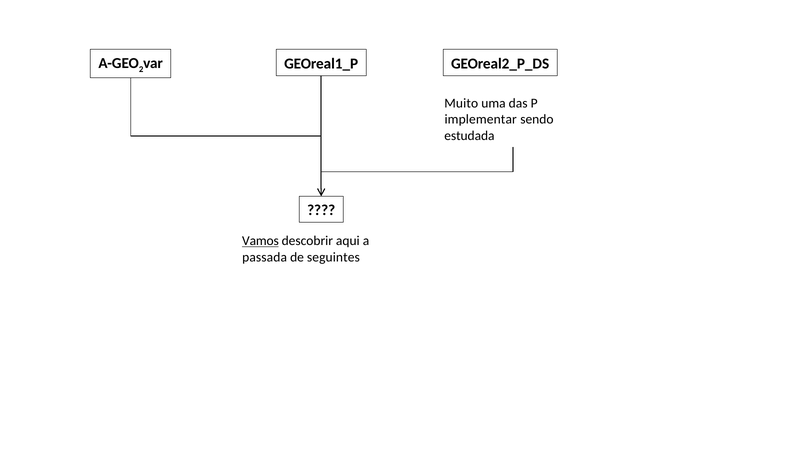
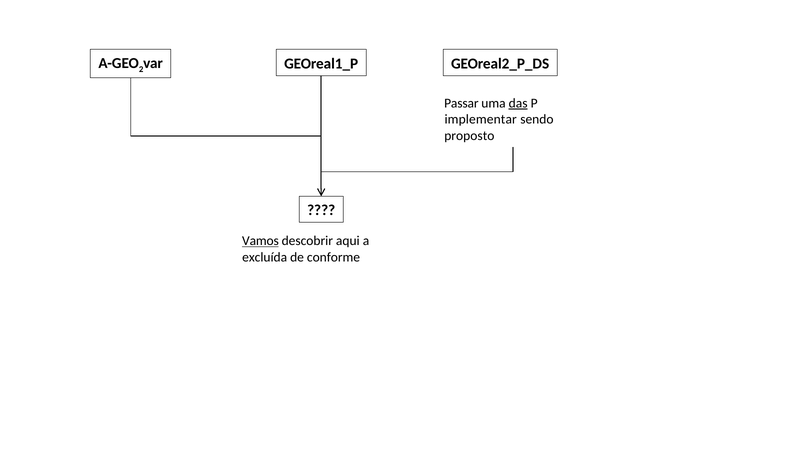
Muito: Muito -> Passar
das underline: none -> present
estudada: estudada -> proposto
passada: passada -> excluída
seguintes: seguintes -> conforme
